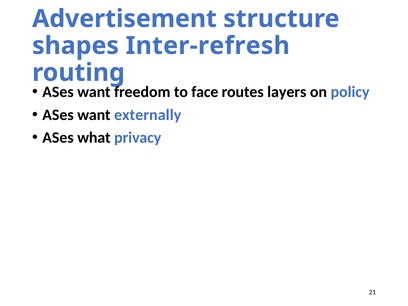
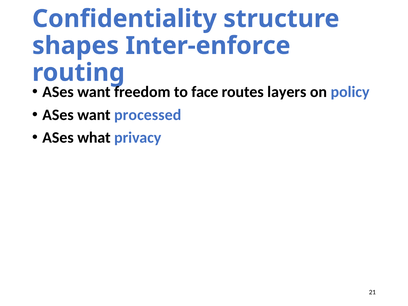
Advertisement: Advertisement -> Confidentiality
Inter-refresh: Inter-refresh -> Inter-enforce
externally: externally -> processed
